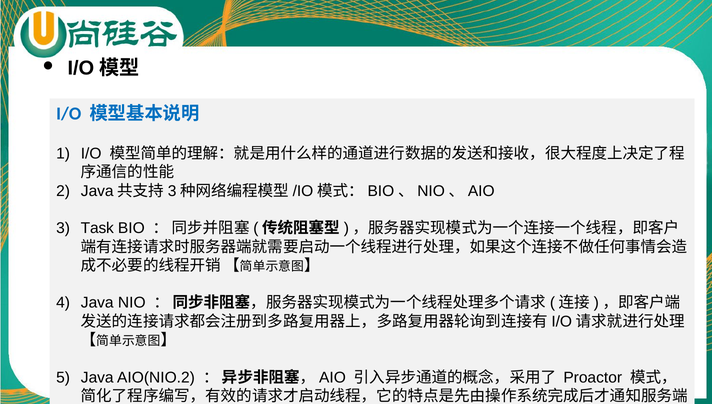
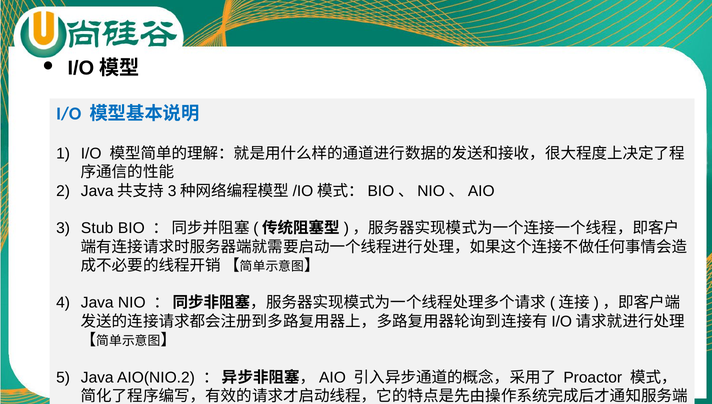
Task: Task -> Stub
